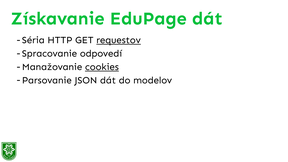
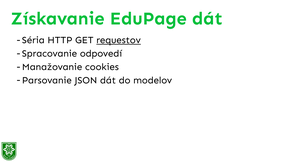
cookies underline: present -> none
